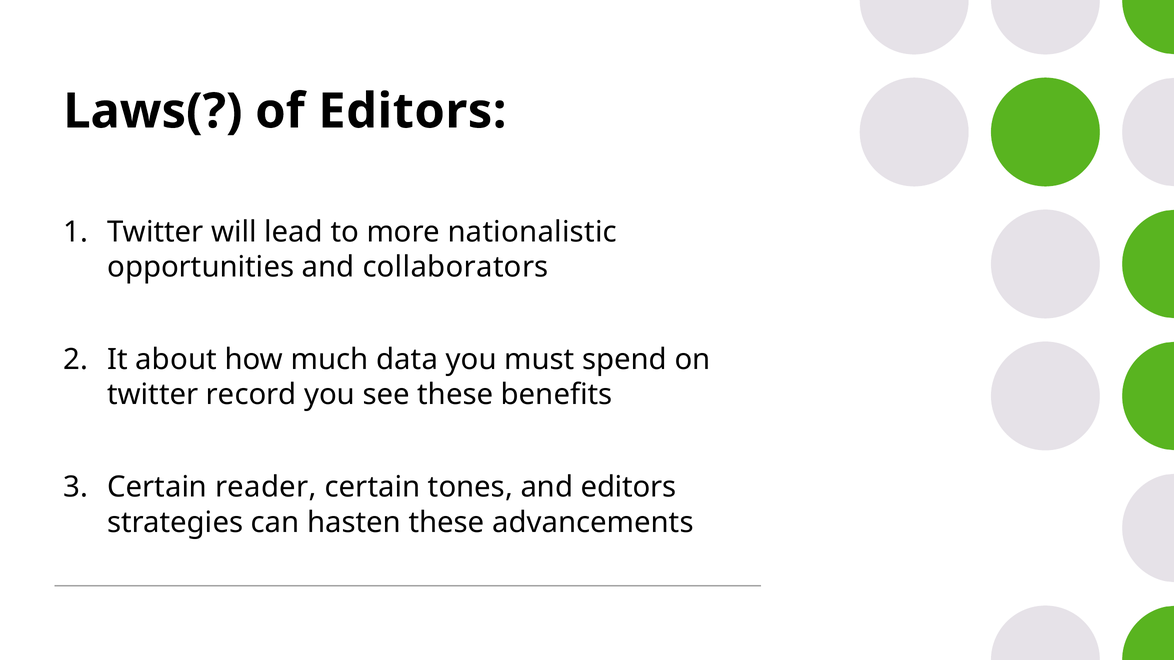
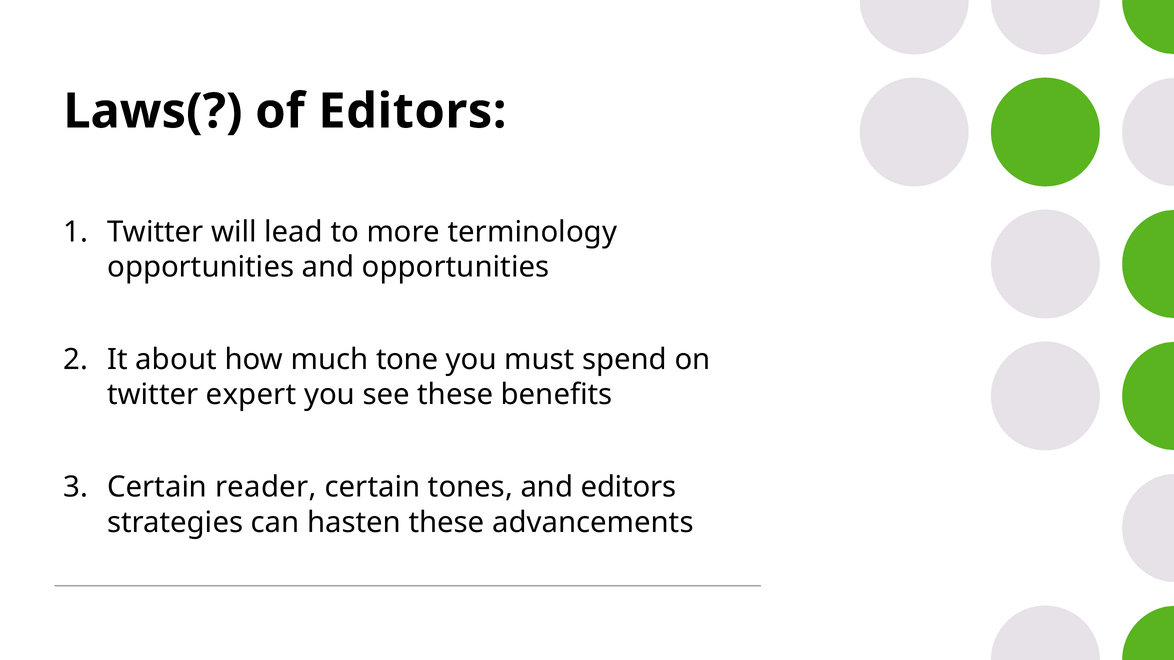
nationalistic: nationalistic -> terminology
and collaborators: collaborators -> opportunities
data: data -> tone
record: record -> expert
